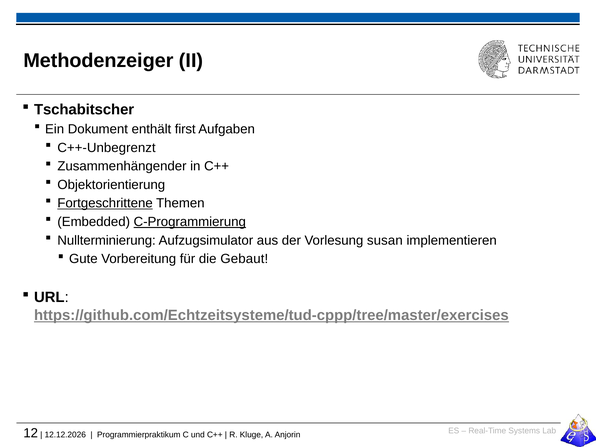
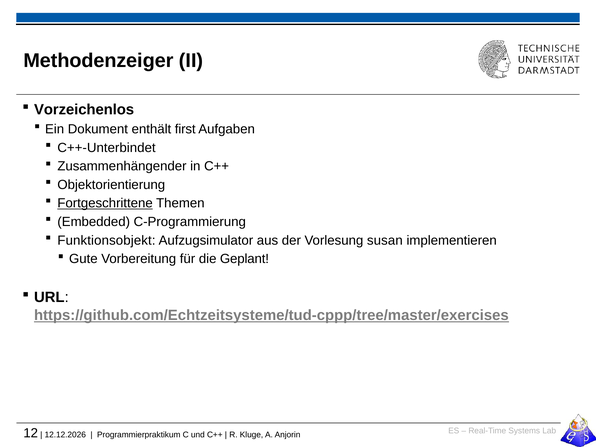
Tschabitscher: Tschabitscher -> Vorzeichenlos
C++-Unbegrenzt: C++-Unbegrenzt -> C++-Unterbindet
C-Programmierung underline: present -> none
Nullterminierung: Nullterminierung -> Funktionsobjekt
Gebaut: Gebaut -> Geplant
